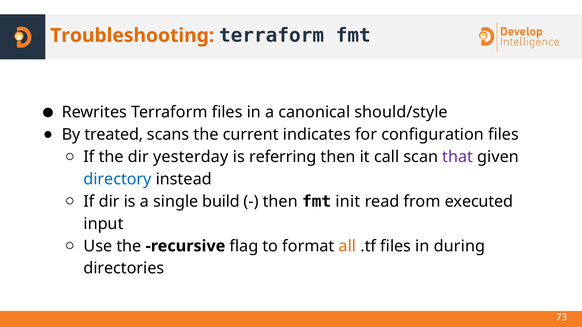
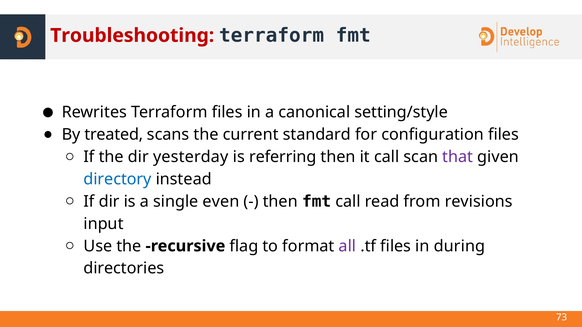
Troubleshooting colour: orange -> red
should/style: should/style -> setting/style
indicates: indicates -> standard
build: build -> even
fmt init: init -> call
executed: executed -> revisions
all colour: orange -> purple
